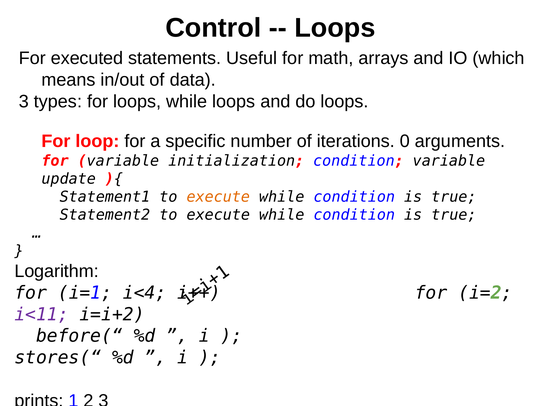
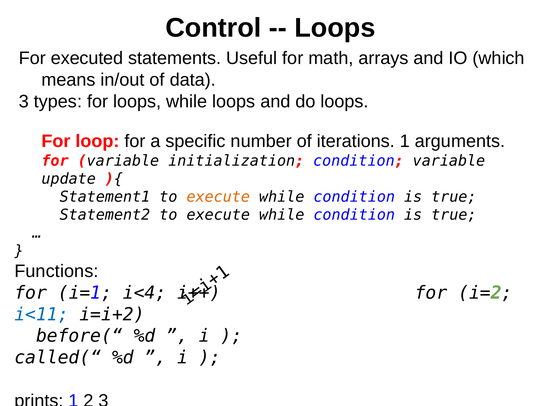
iterations 0: 0 -> 1
Logarithm: Logarithm -> Functions
i<11 colour: purple -> blue
stores(“: stores(“ -> called(“
